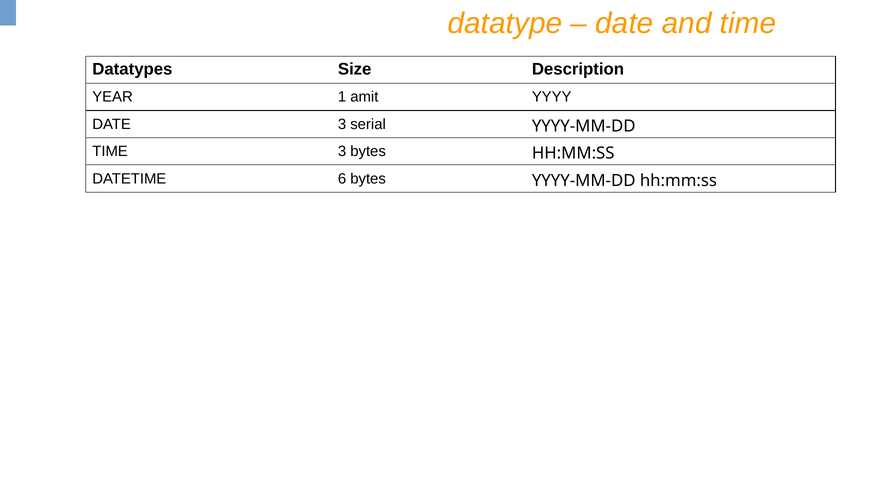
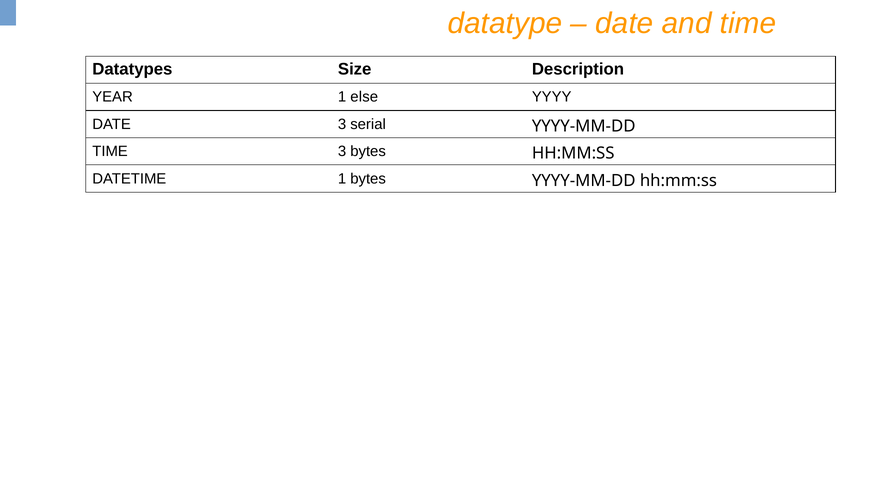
amit: amit -> else
DATETIME 6: 6 -> 1
